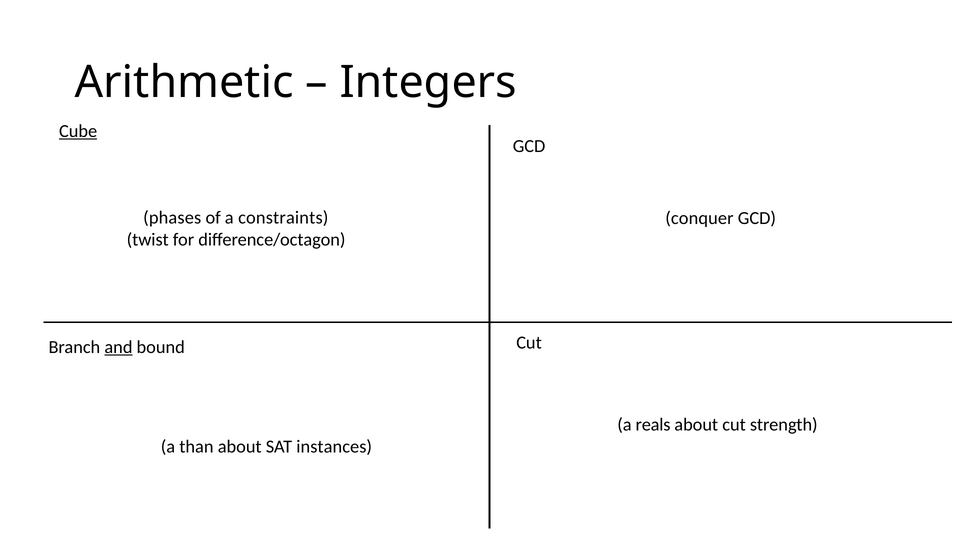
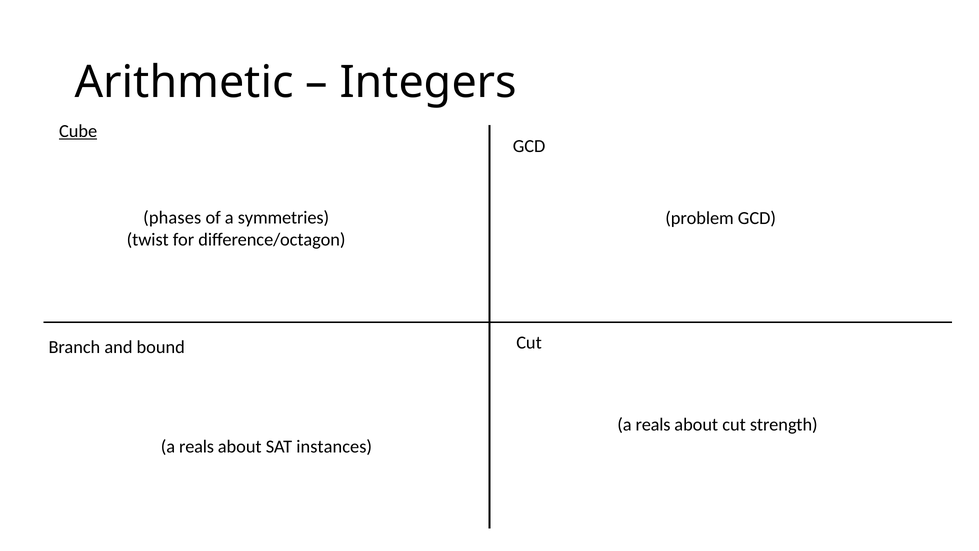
constraints: constraints -> symmetries
conquer: conquer -> problem
and underline: present -> none
than at (196, 446): than -> reals
